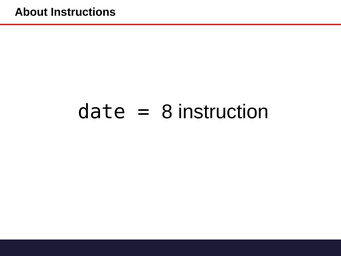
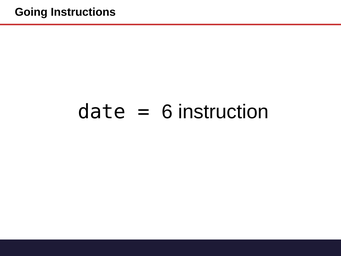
About: About -> Going
8: 8 -> 6
